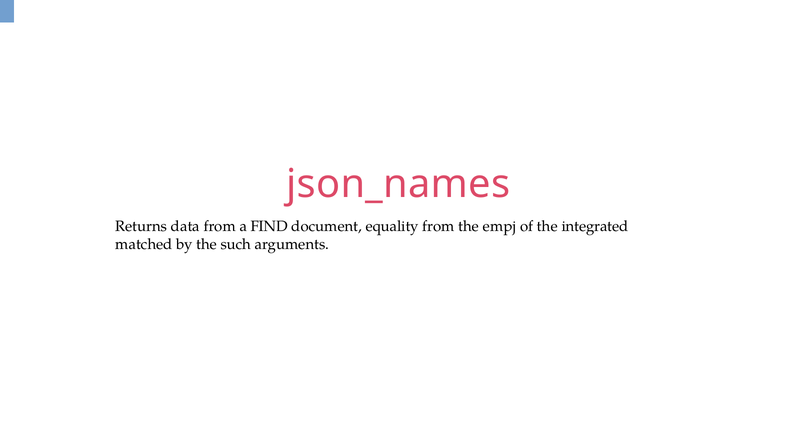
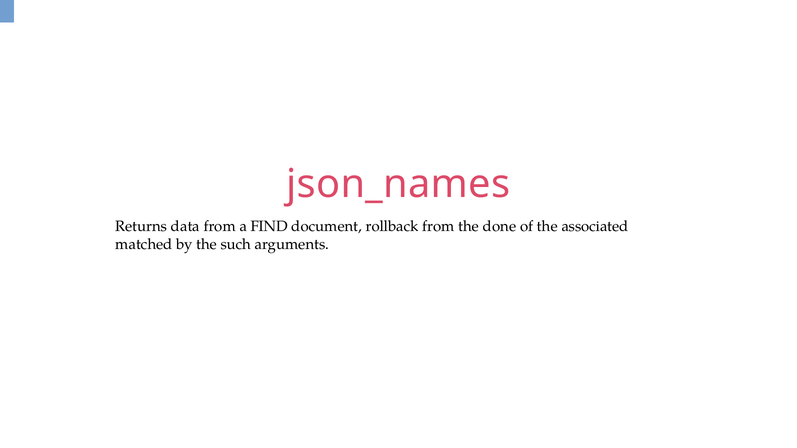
equality: equality -> rollback
empj: empj -> done
integrated: integrated -> associated
